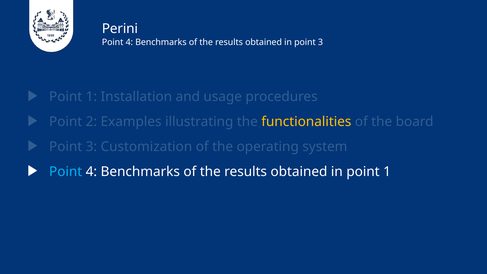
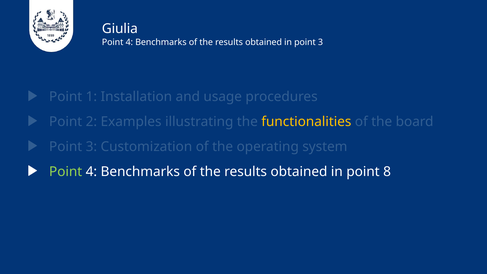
Perini: Perini -> Giulia
Point at (66, 172) colour: light blue -> light green
in point 1: 1 -> 8
